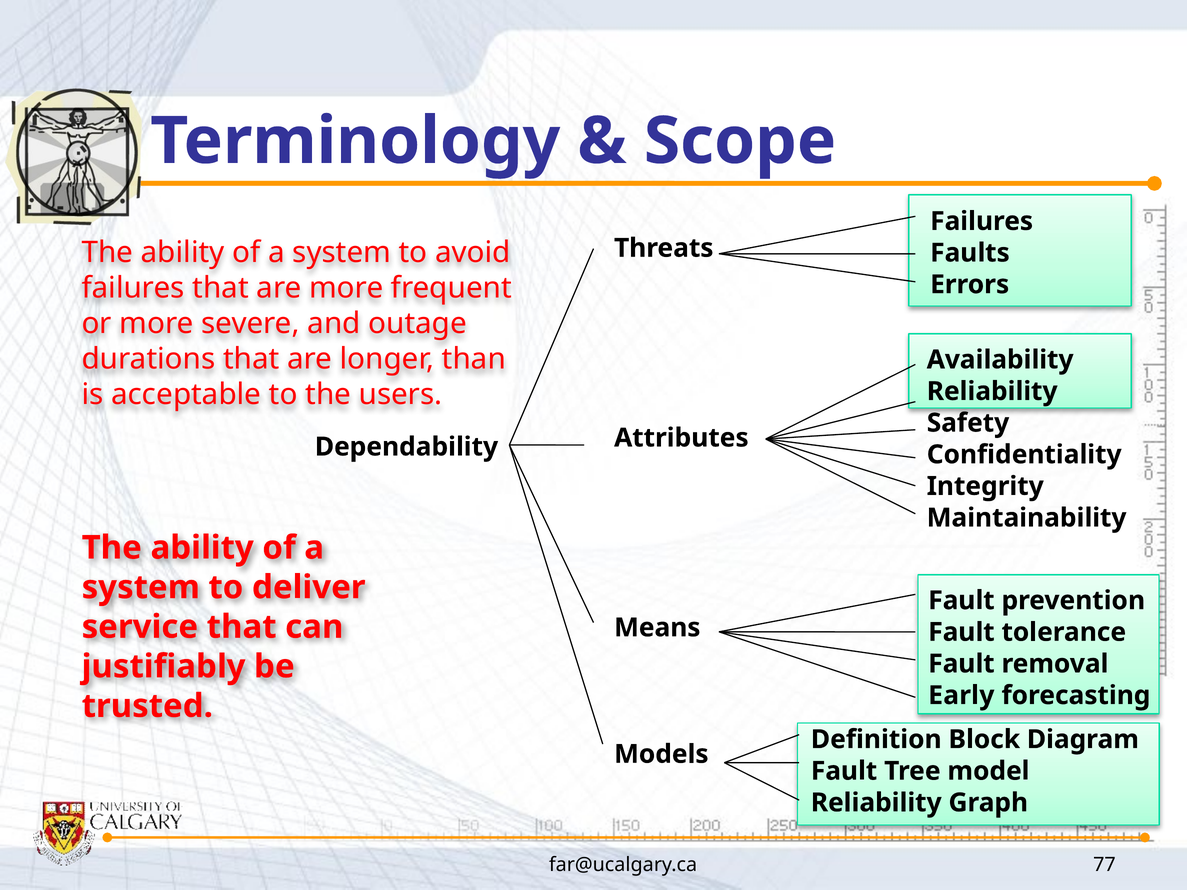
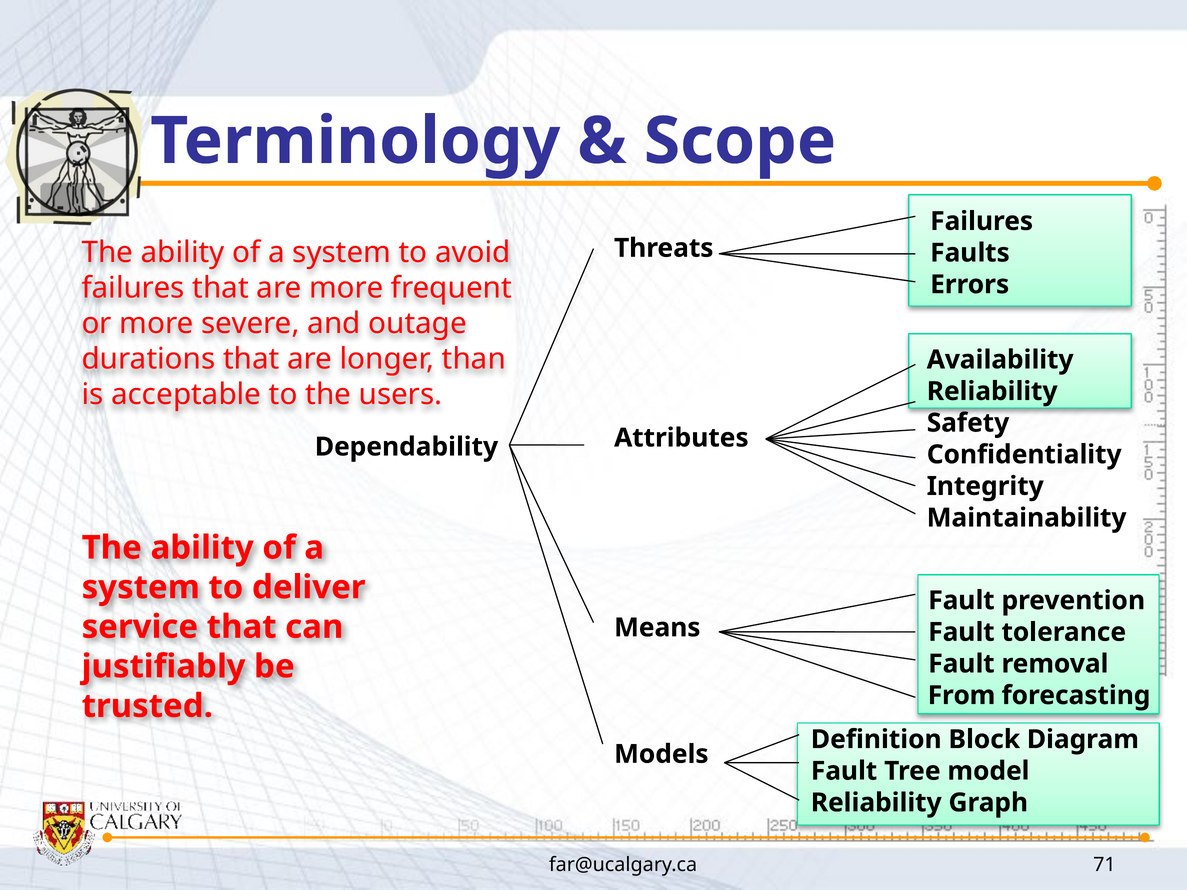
Early: Early -> From
77: 77 -> 71
